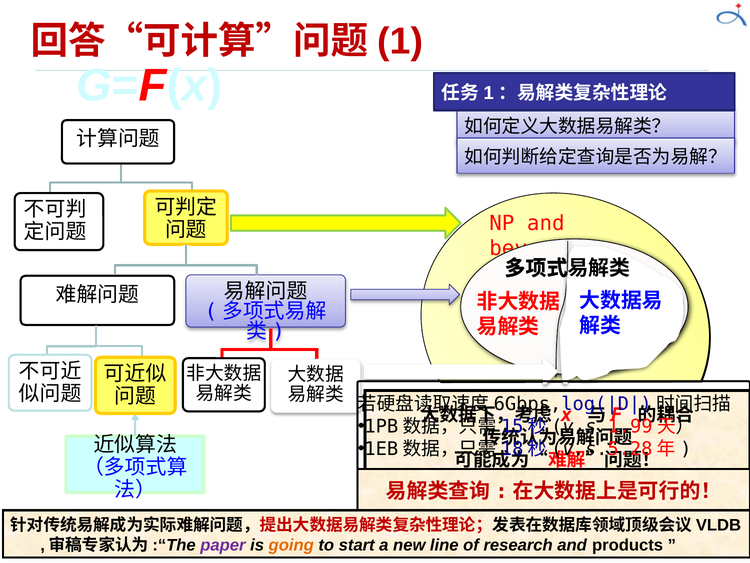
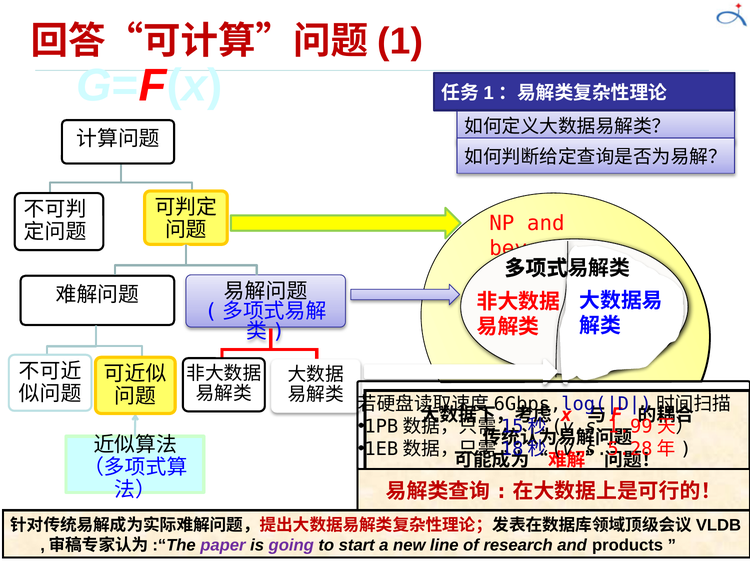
going colour: orange -> purple
